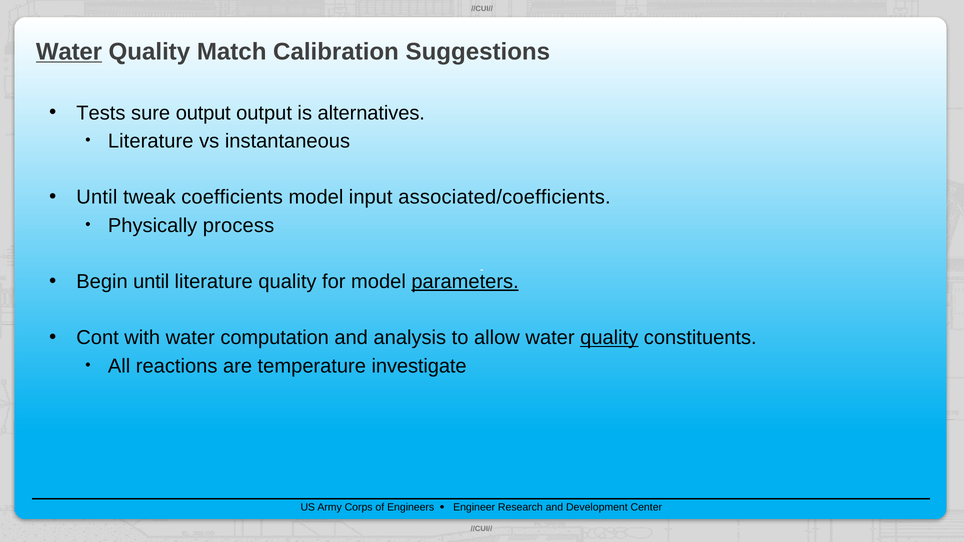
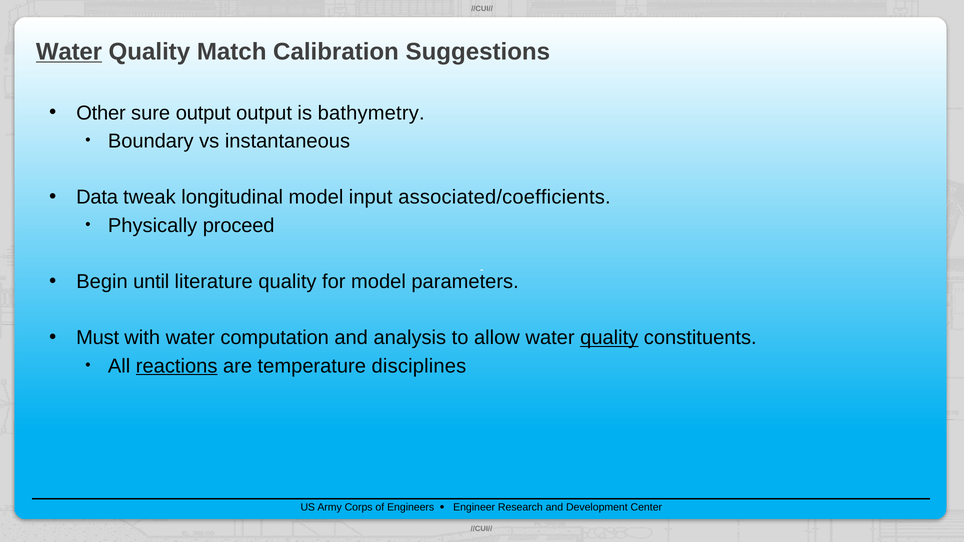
Tests: Tests -> Other
alternatives: alternatives -> bathymetry
Literature at (151, 141): Literature -> Boundary
Until at (97, 197): Until -> Data
coefficients: coefficients -> longitudinal
process: process -> proceed
parameters underline: present -> none
Cont: Cont -> Must
reactions underline: none -> present
investigate: investigate -> disciplines
